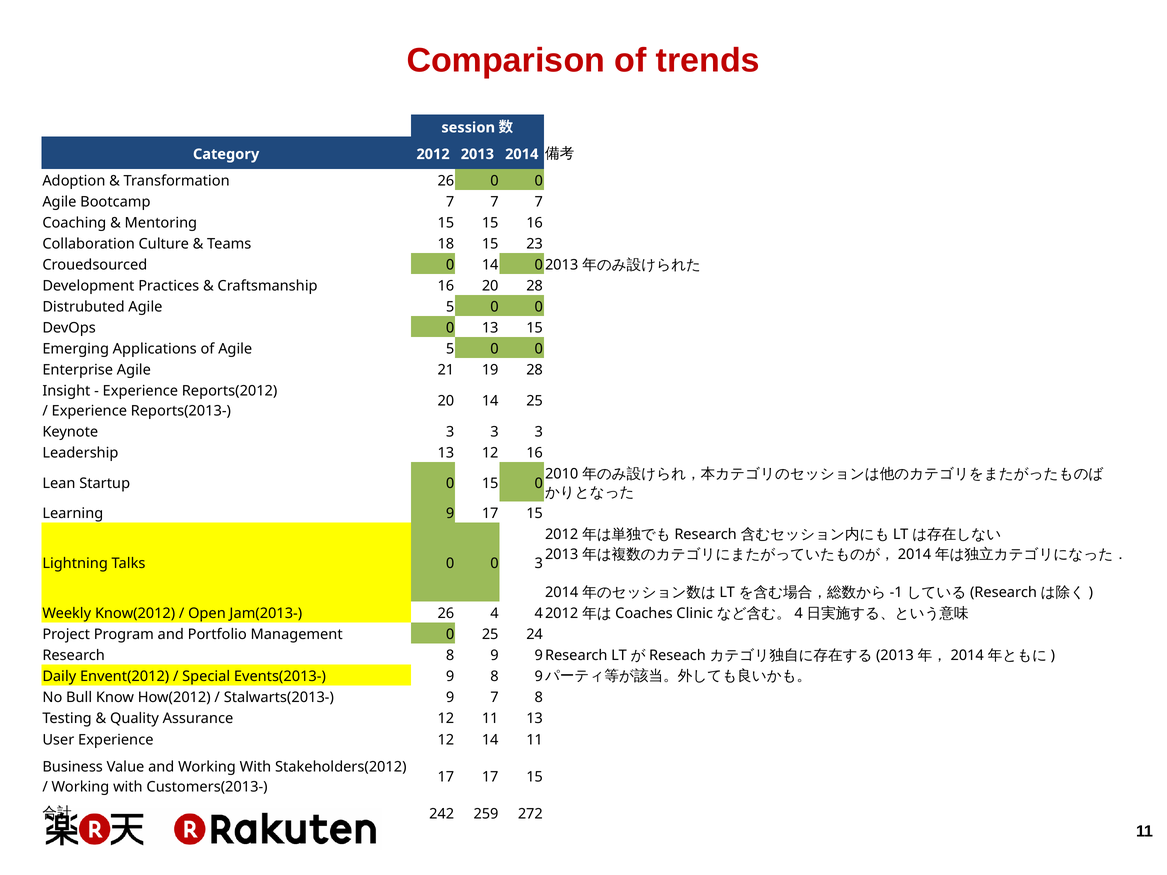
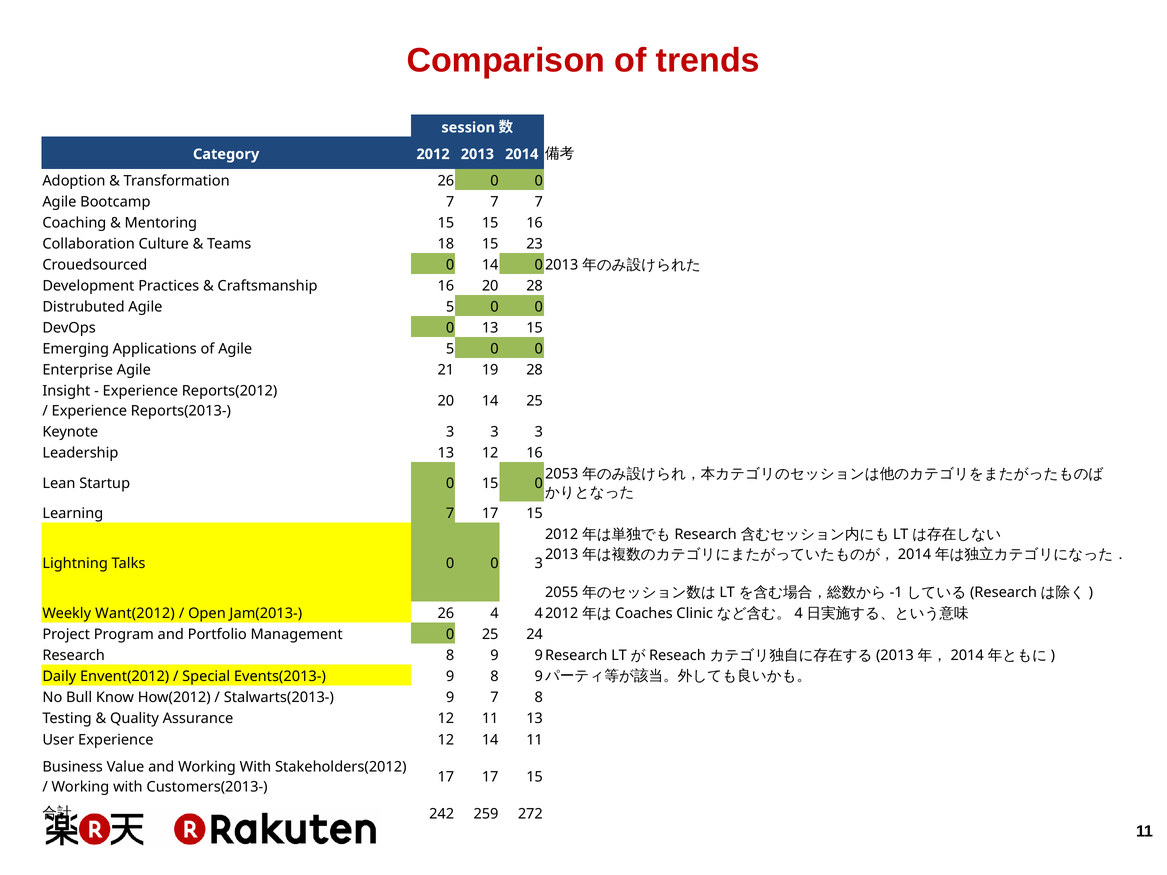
2010: 2010 -> 2053
Learning 9: 9 -> 7
2014 at (562, 593): 2014 -> 2055
Know(2012: Know(2012 -> Want(2012
